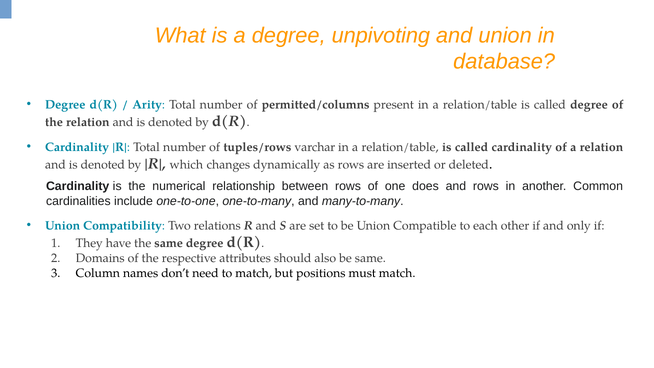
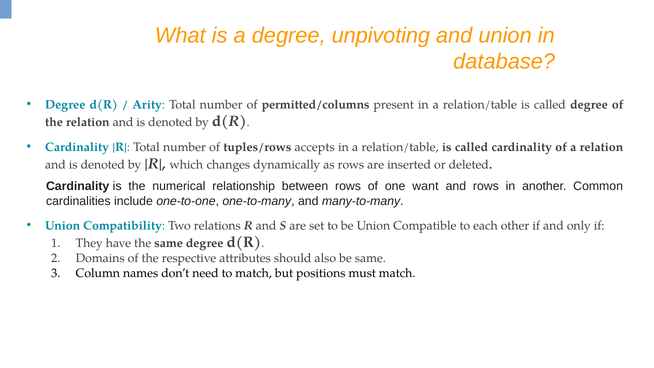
varchar: varchar -> accepts
does: does -> want
